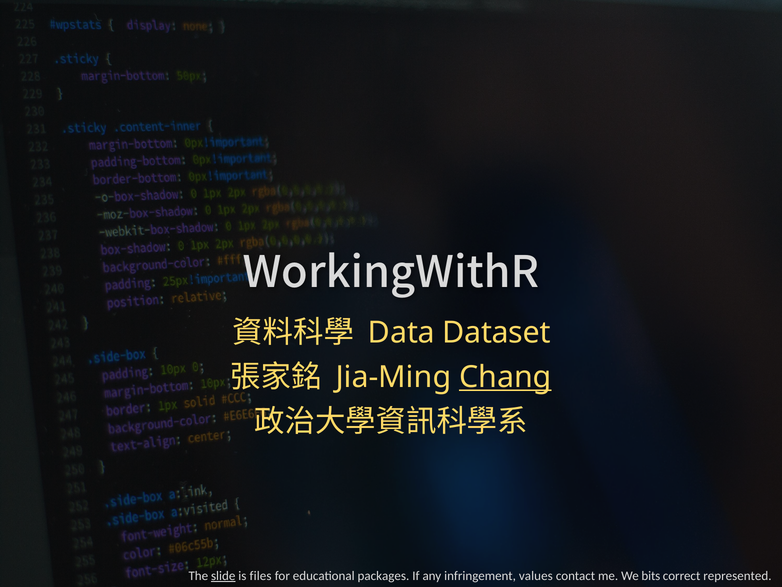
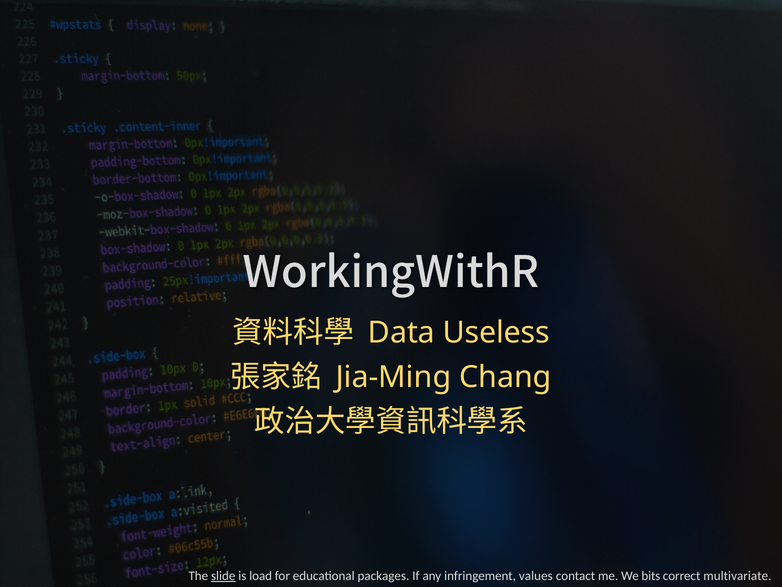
Dataset: Dataset -> Useless
Chang underline: present -> none
files: files -> load
represented: represented -> multivariate
